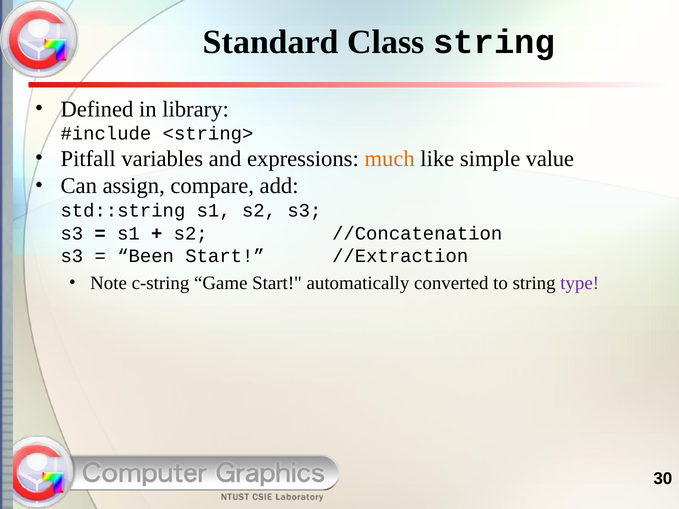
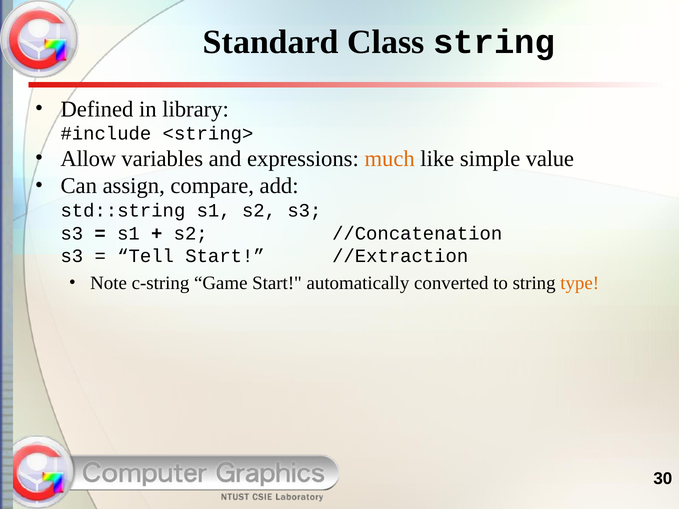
Pitfall: Pitfall -> Allow
Been: Been -> Tell
type colour: purple -> orange
